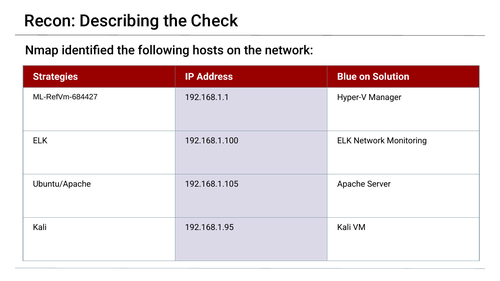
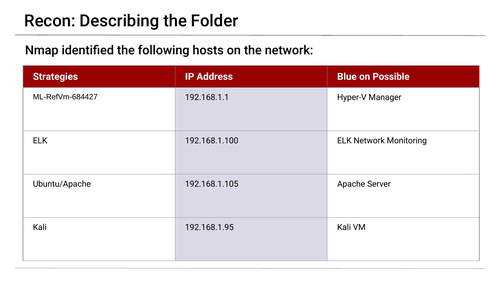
Check: Check -> Folder
Solution: Solution -> Possible
